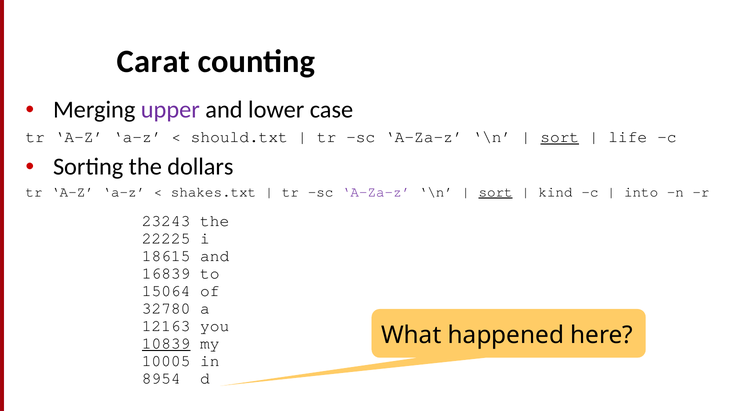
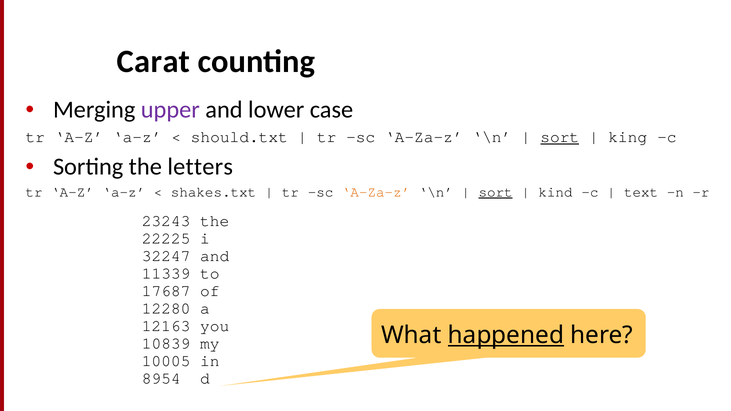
life: life -> king
dollars: dollars -> letters
A-Za-z at (376, 192) colour: purple -> orange
into: into -> text
18615: 18615 -> 32247
16839: 16839 -> 11339
15064: 15064 -> 17687
32780: 32780 -> 12280
happened underline: none -> present
10839 underline: present -> none
